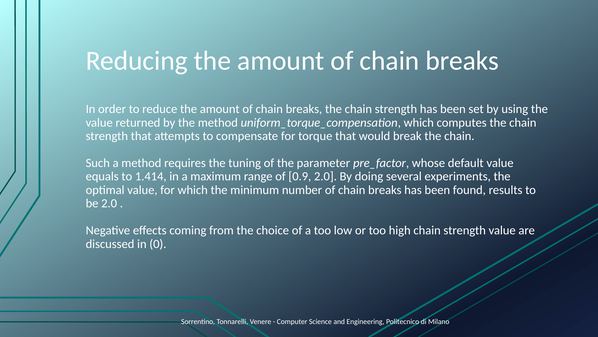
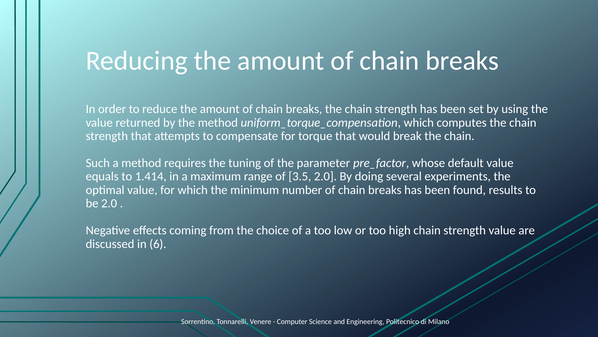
0.9: 0.9 -> 3.5
0: 0 -> 6
